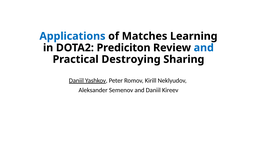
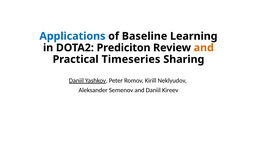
Matches: Matches -> Baseline
and at (204, 48) colour: blue -> orange
Destroying: Destroying -> Timeseries
